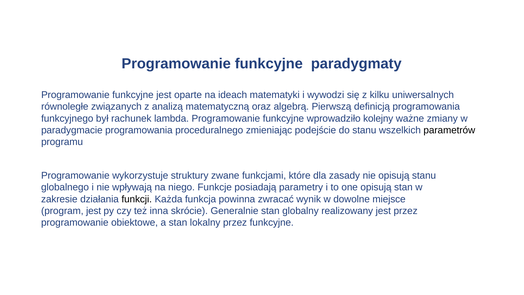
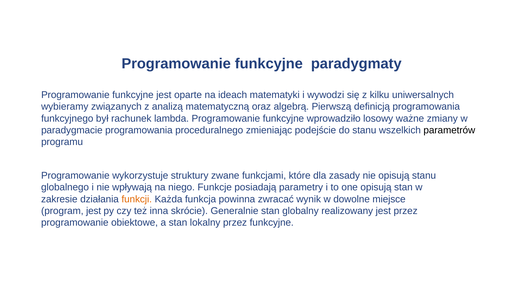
równoległe: równoległe -> wybieramy
kolejny: kolejny -> losowy
funkcji colour: black -> orange
